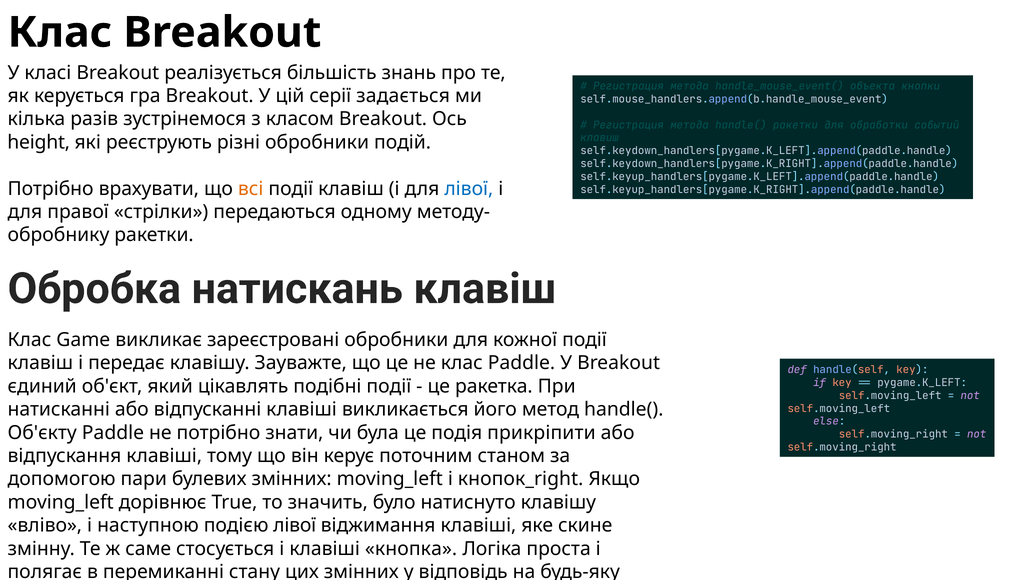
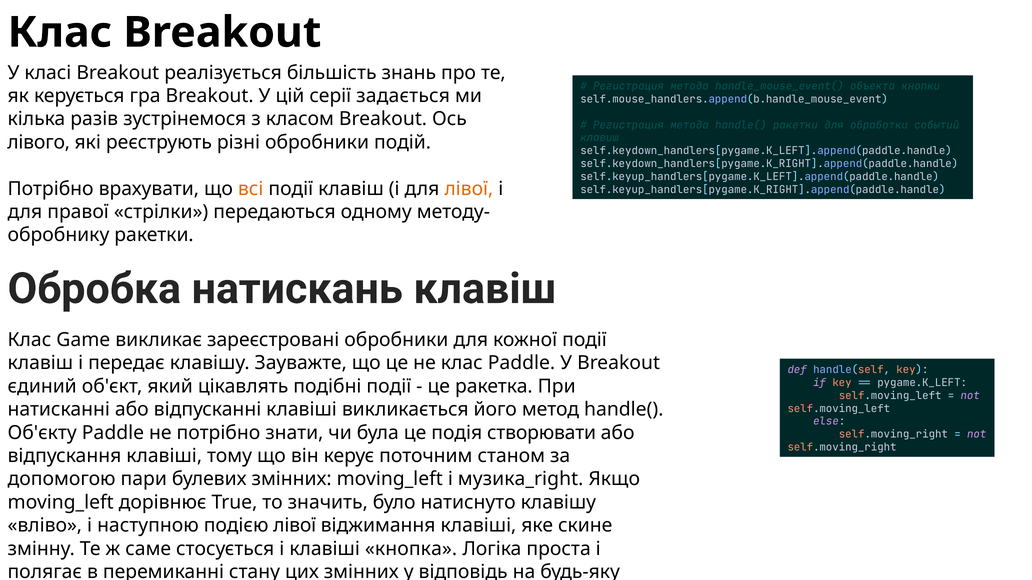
height: height -> лівого
лівої at (469, 189) colour: blue -> orange
прикріпити: прикріпити -> створювати
кнопок_right: кнопок_right -> музика_right
